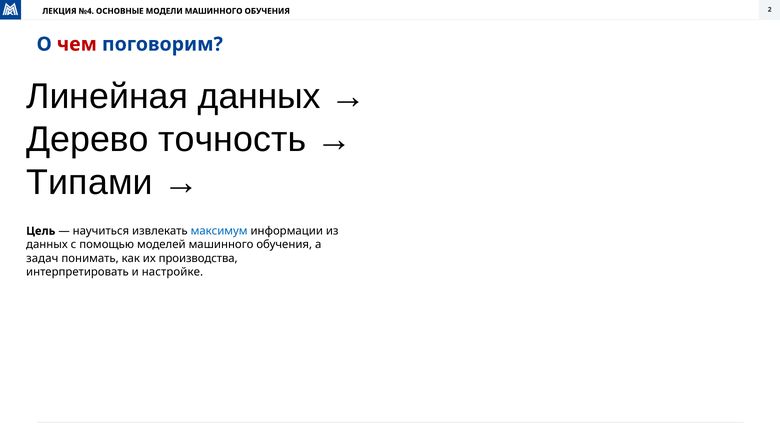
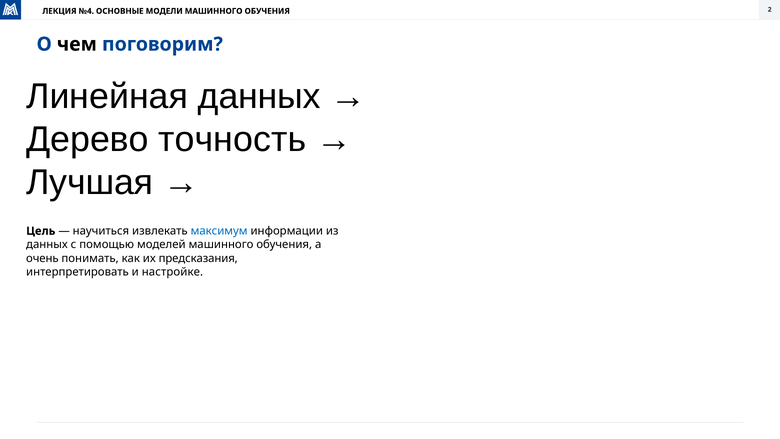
чем colour: red -> black
Типами: Типами -> Лучшая
задач: задач -> очень
производства: производства -> предсказания
